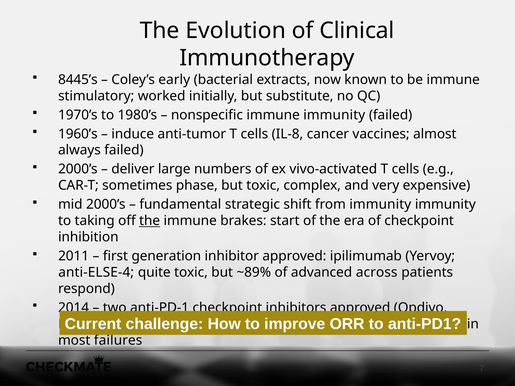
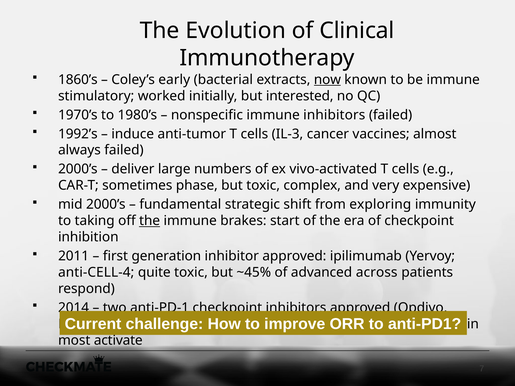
8445’s: 8445’s -> 1860’s
now underline: none -> present
substitute: substitute -> interested
immune immunity: immunity -> inhibitors
1960’s: 1960’s -> 1992’s
IL-8: IL-8 -> IL-3
from immunity: immunity -> exploring
anti-ELSE-4: anti-ELSE-4 -> anti-CELL-4
~89%: ~89% -> ~45%
failures: failures -> activate
